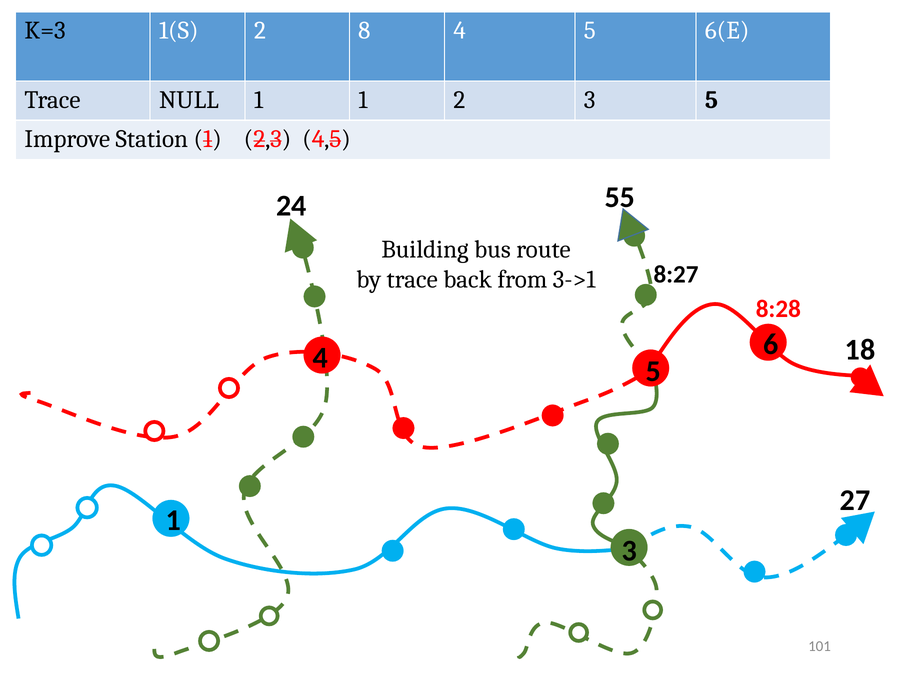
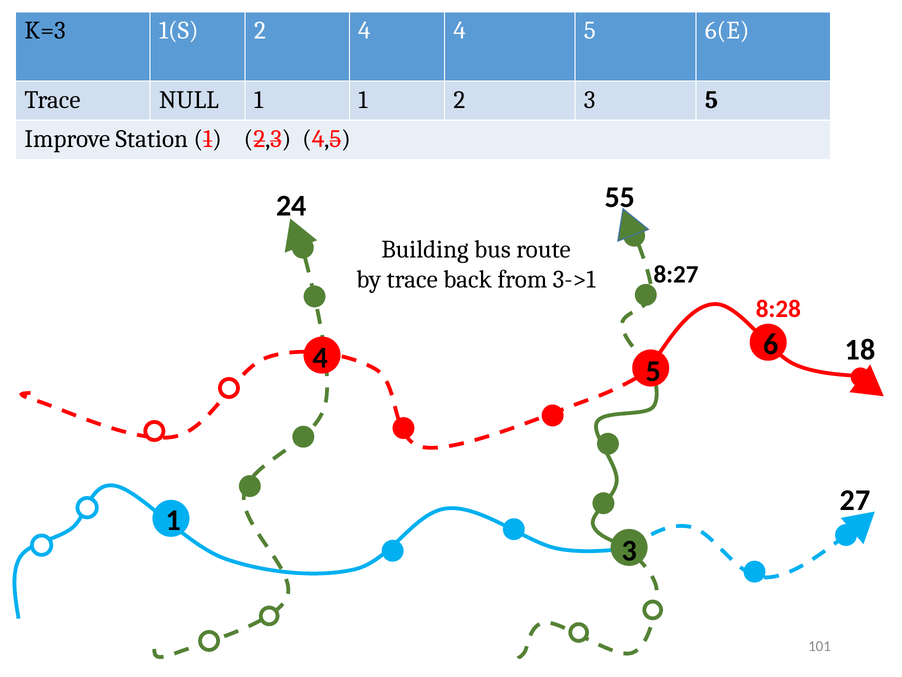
2 8: 8 -> 4
